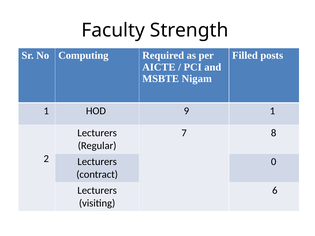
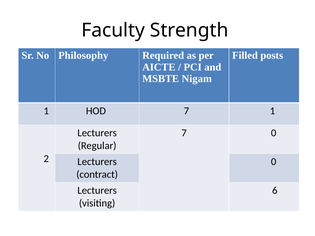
Computing: Computing -> Philosophy
HOD 9: 9 -> 7
7 8: 8 -> 0
